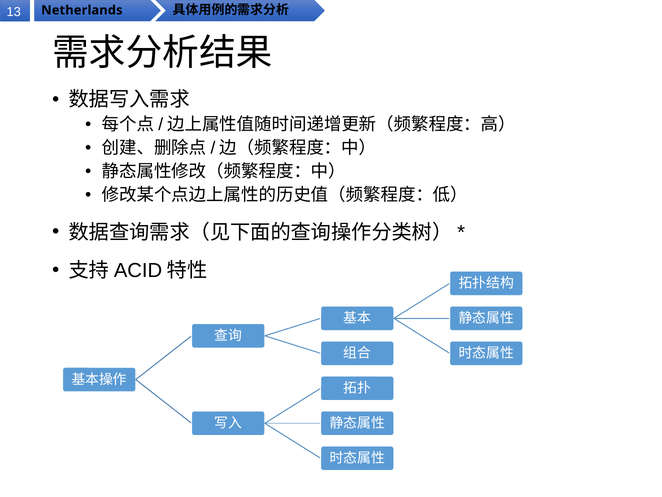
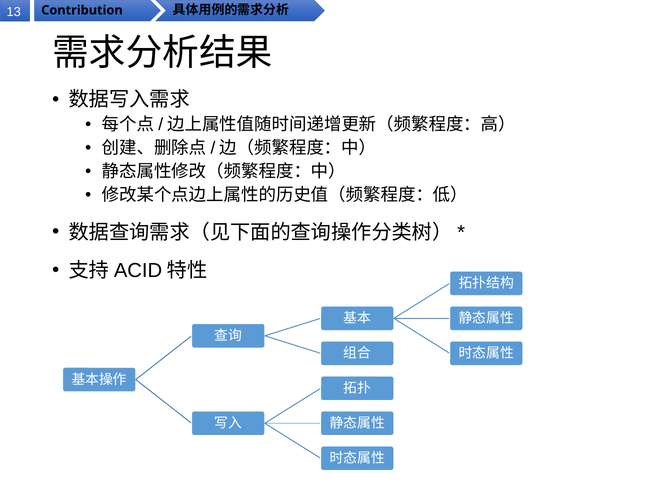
Netherlands: Netherlands -> Contribution
